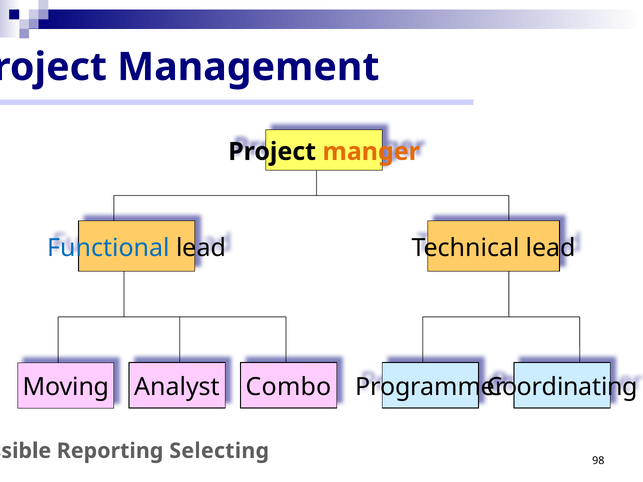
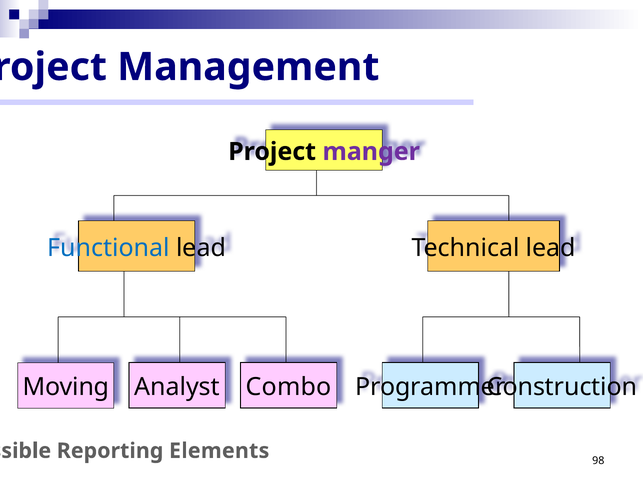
manger colour: orange -> purple
Coordinating: Coordinating -> Construction
Selecting: Selecting -> Elements
